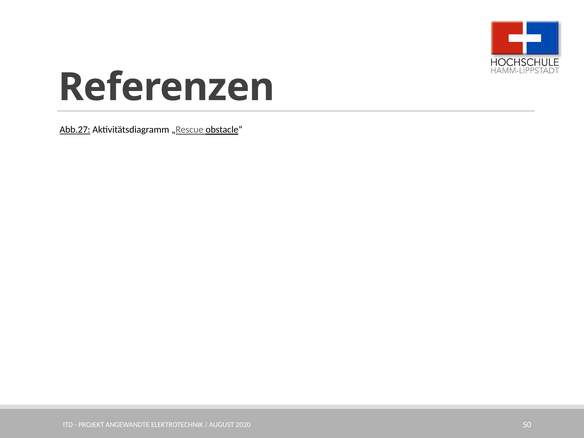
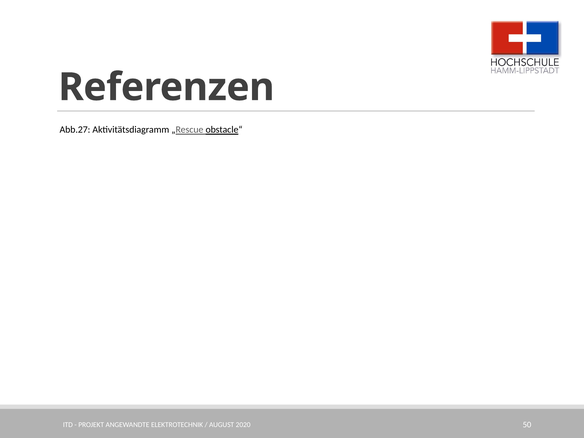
Abb.27 underline: present -> none
